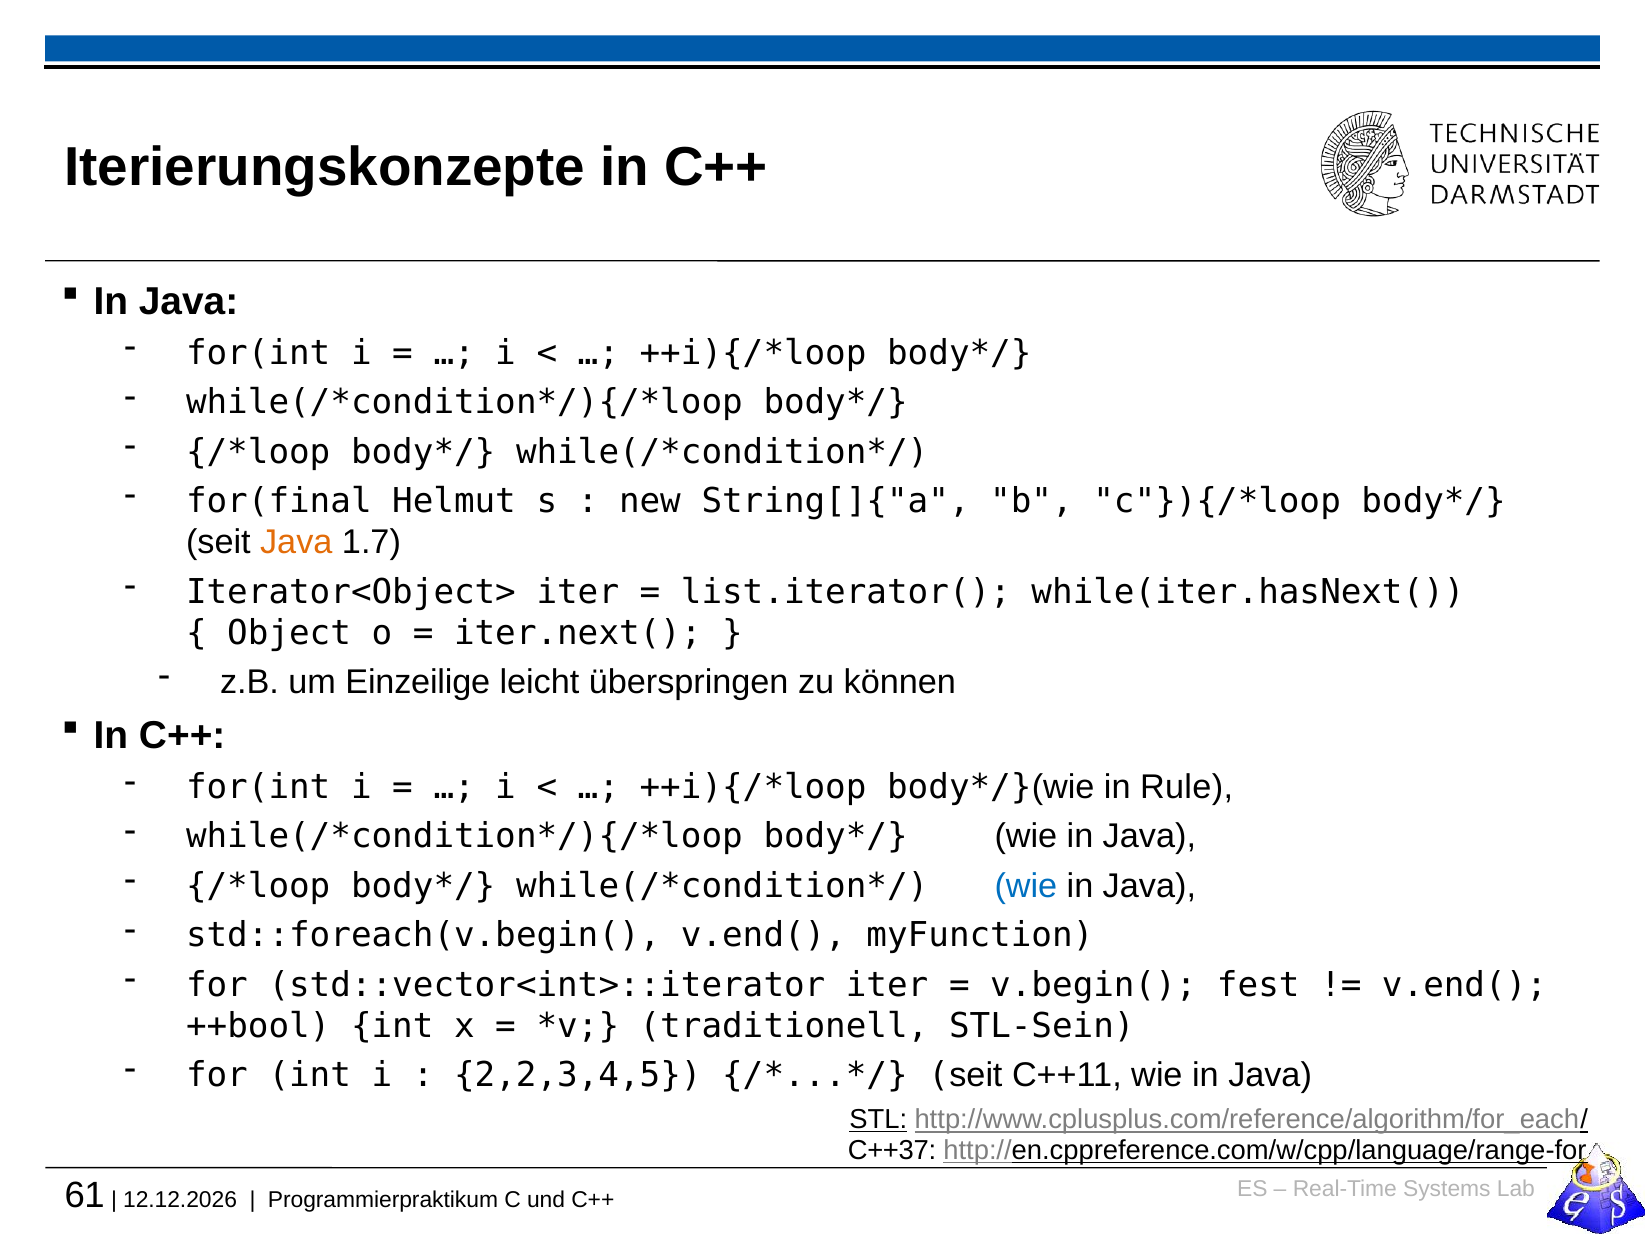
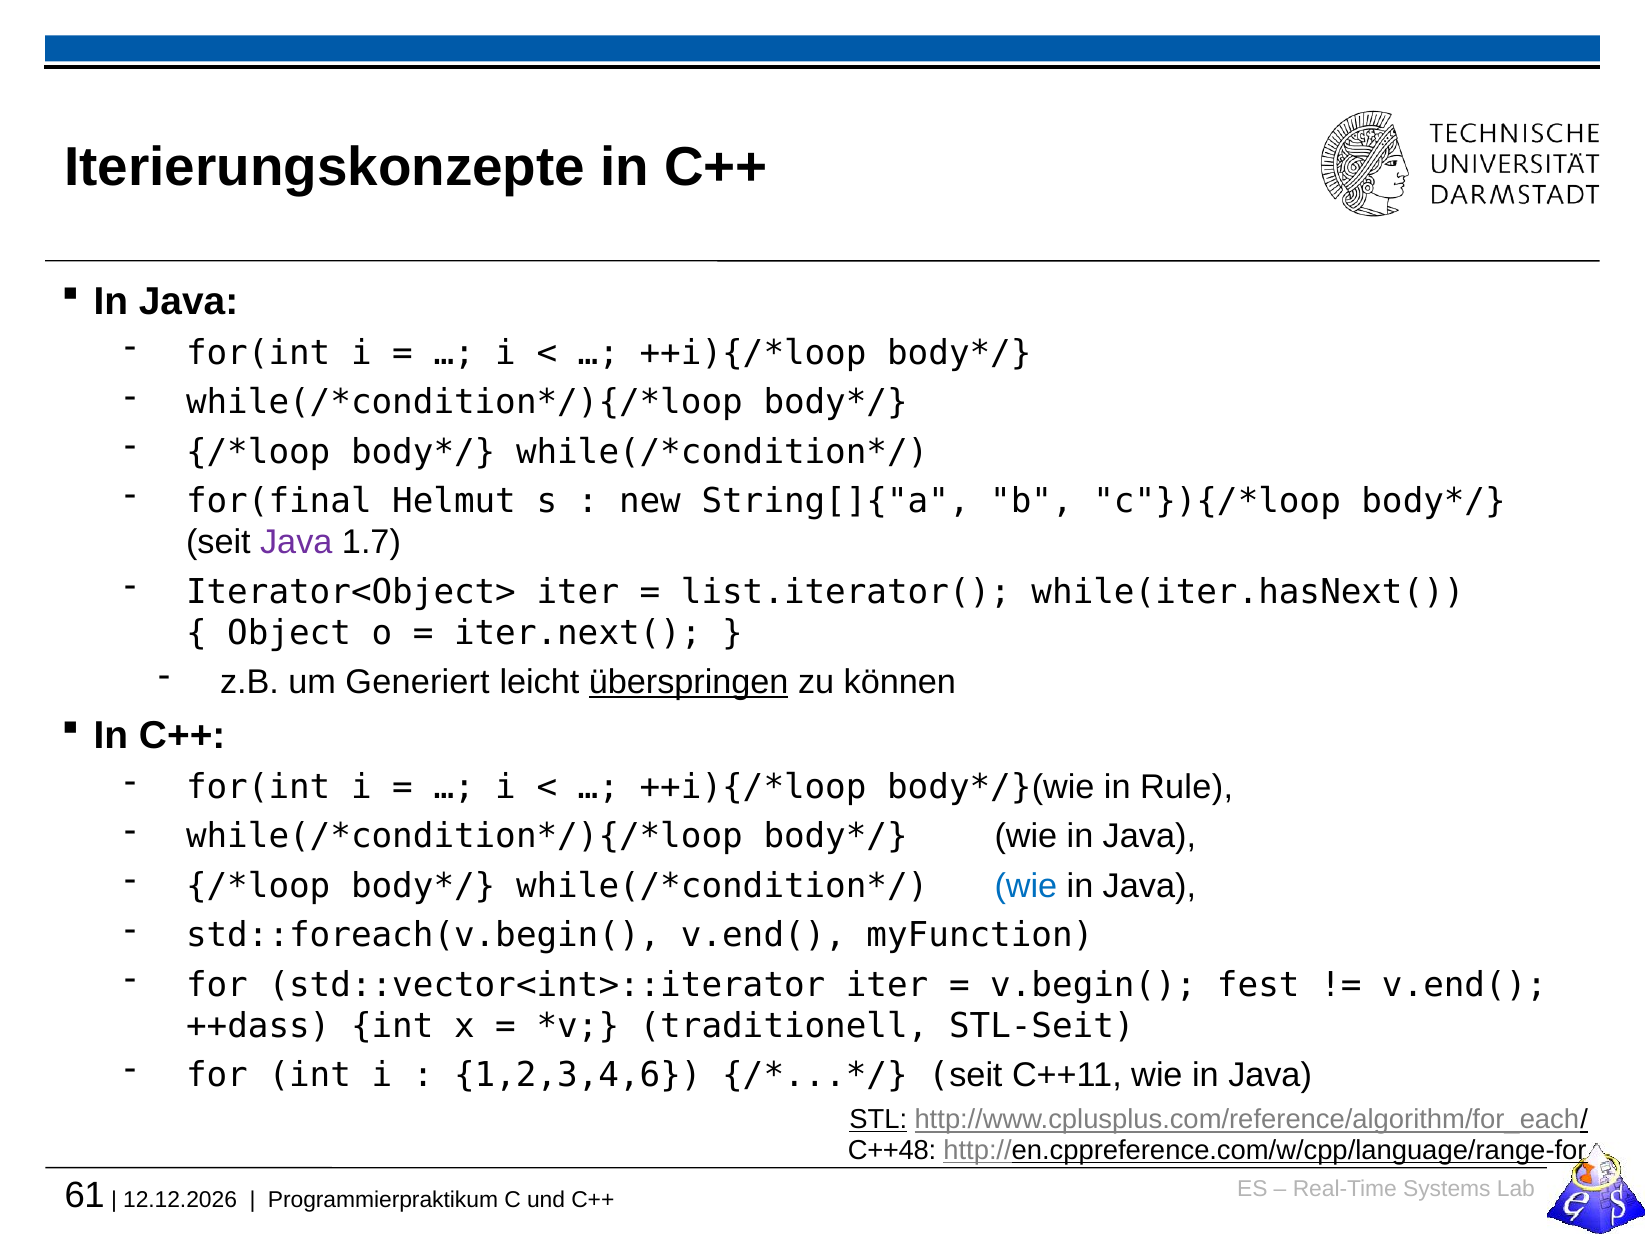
Java at (296, 542) colour: orange -> purple
Einzeilige: Einzeilige -> Generiert
überspringen underline: none -> present
++bool: ++bool -> ++dass
STL-Sein: STL-Sein -> STL-Seit
2,2,3,4,5: 2,2,3,4,5 -> 1,2,3,4,6
C++37: C++37 -> C++48
